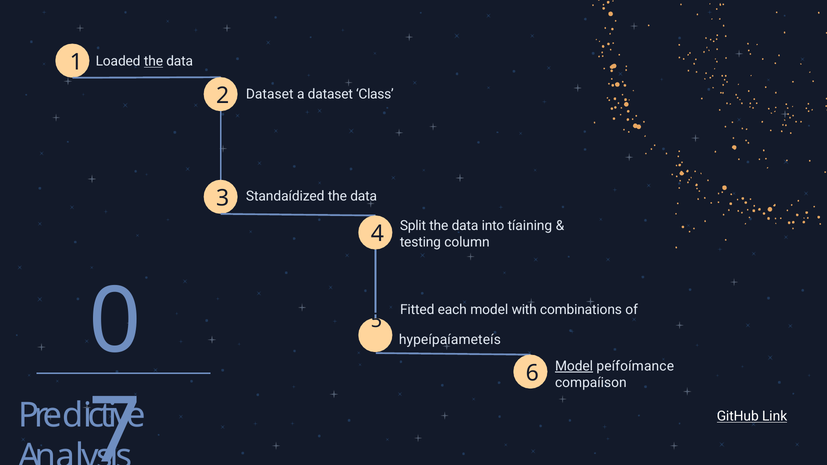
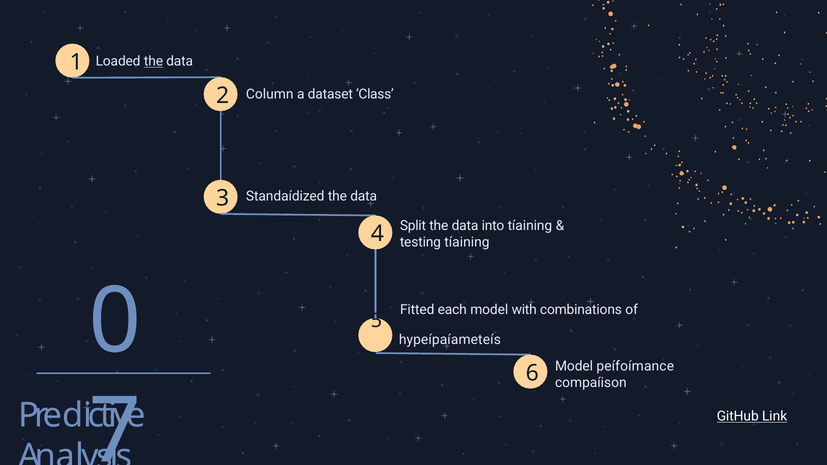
Dataset at (270, 94): Dataset -> Column
testing column: column -> tíaining
Model at (574, 366) underline: present -> none
